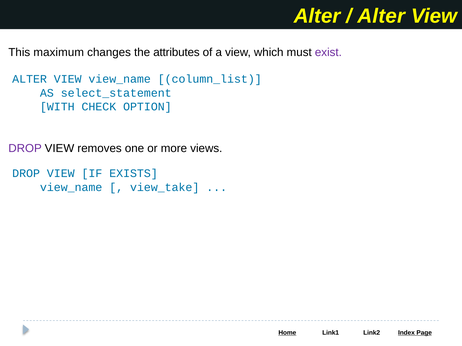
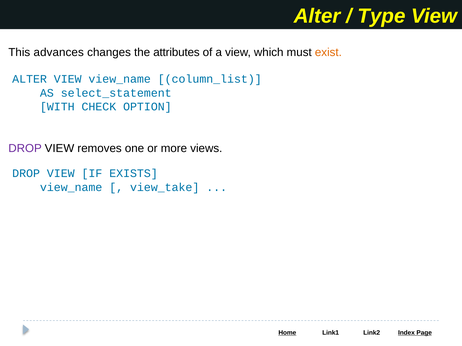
Alter at (381, 16): Alter -> Type
maximum: maximum -> advances
exist colour: purple -> orange
